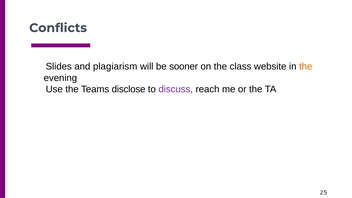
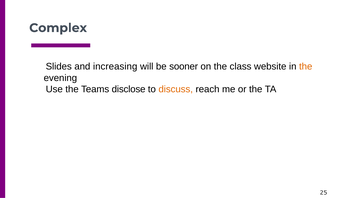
Conflicts: Conflicts -> Complex
plagiarism: plagiarism -> increasing
discuss colour: purple -> orange
